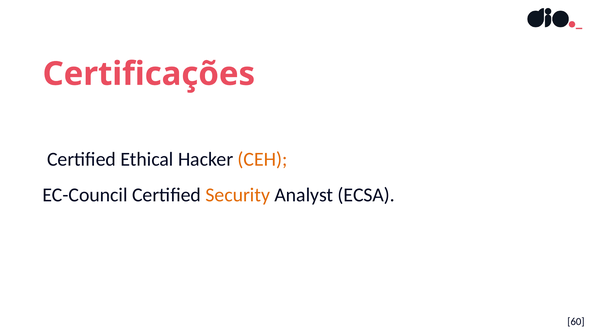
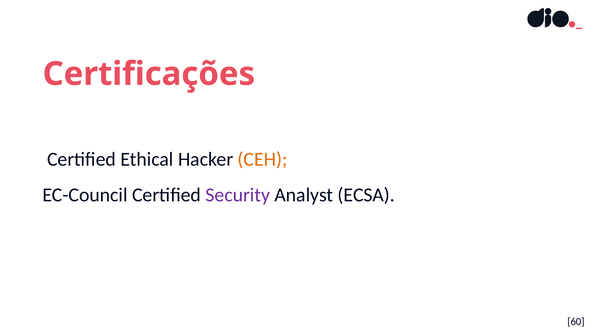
Security colour: orange -> purple
